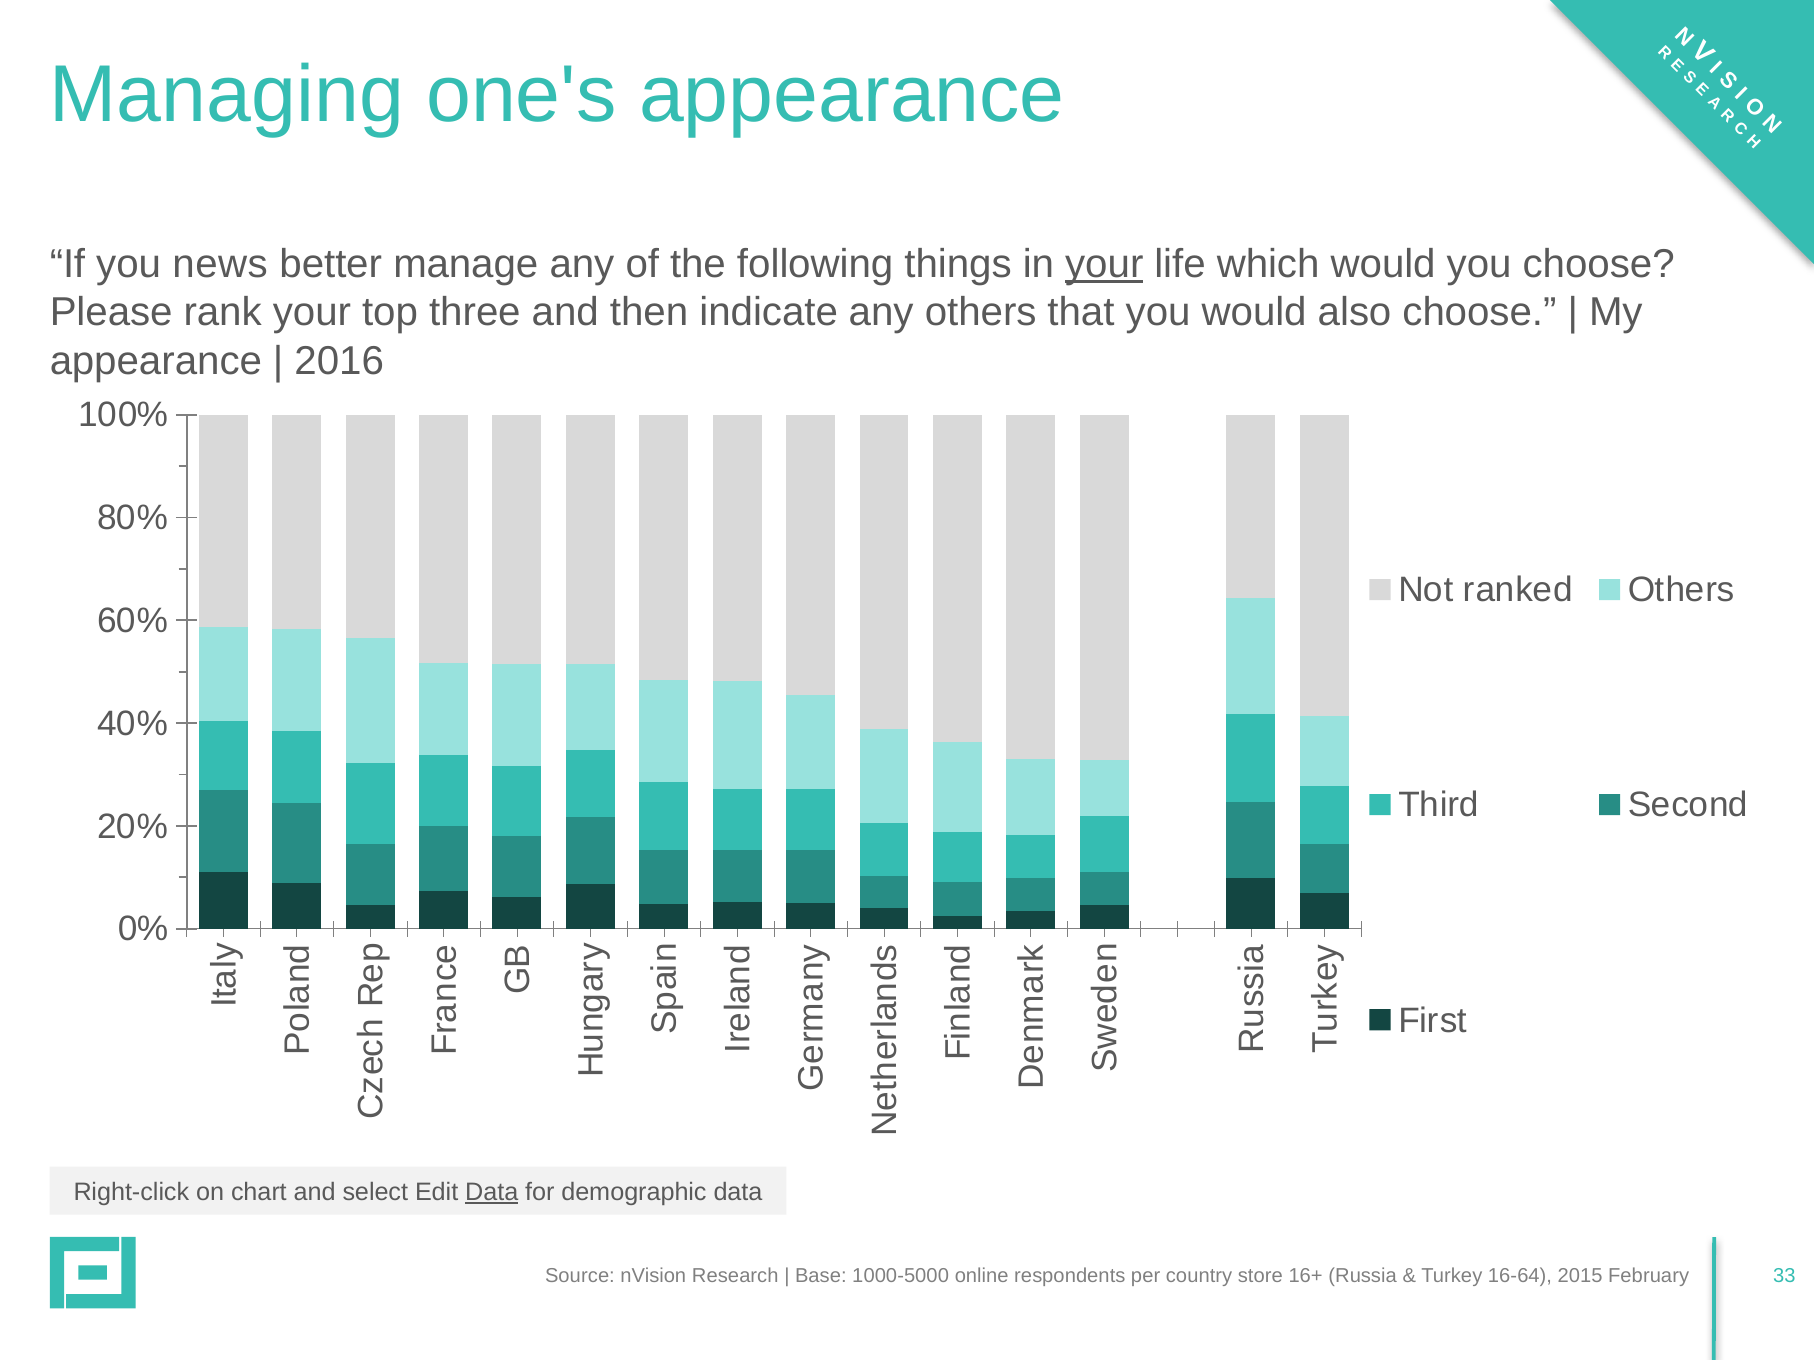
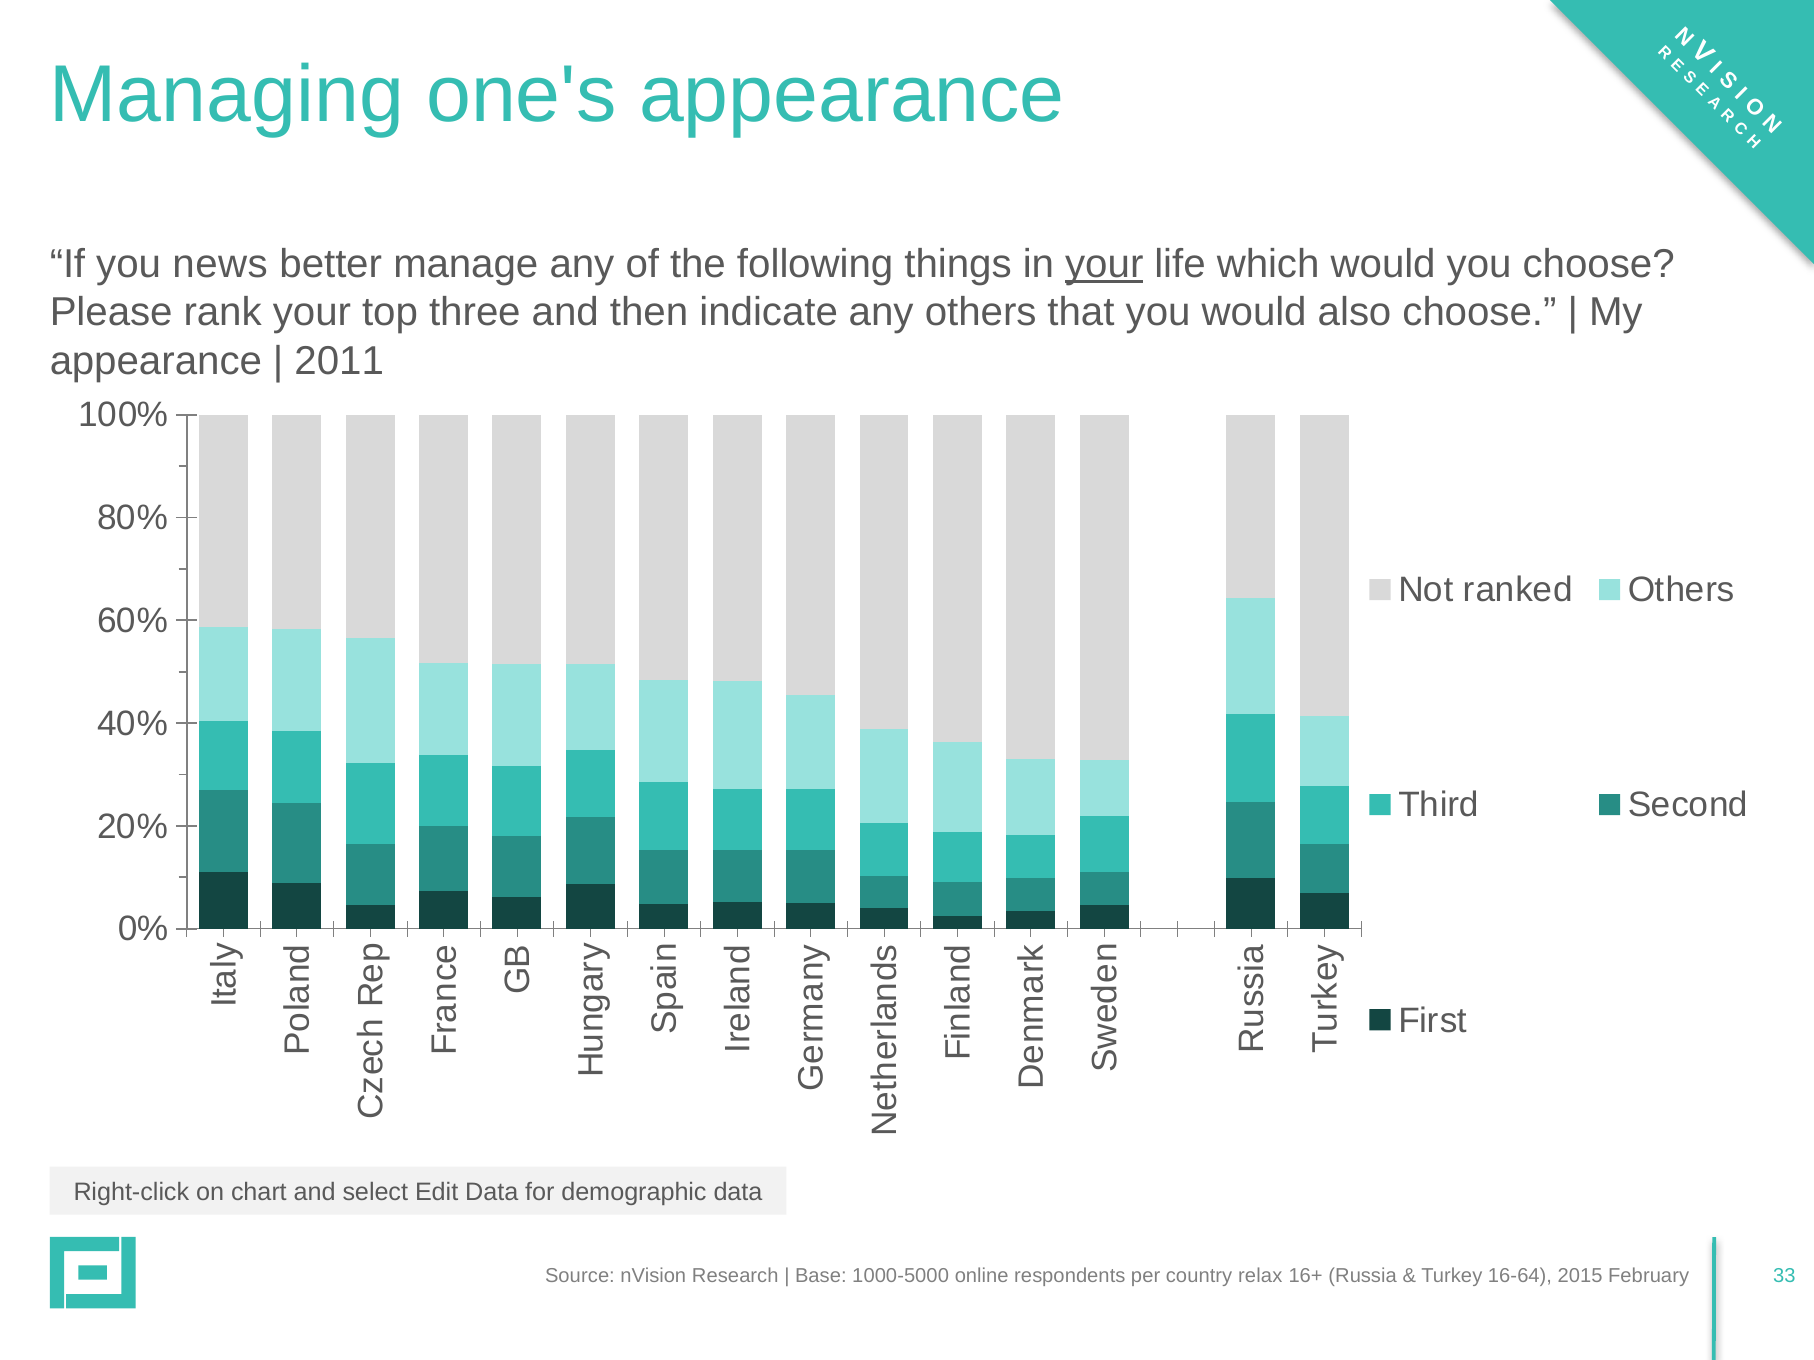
2016: 2016 -> 2011
Data at (492, 1193) underline: present -> none
store: store -> relax
